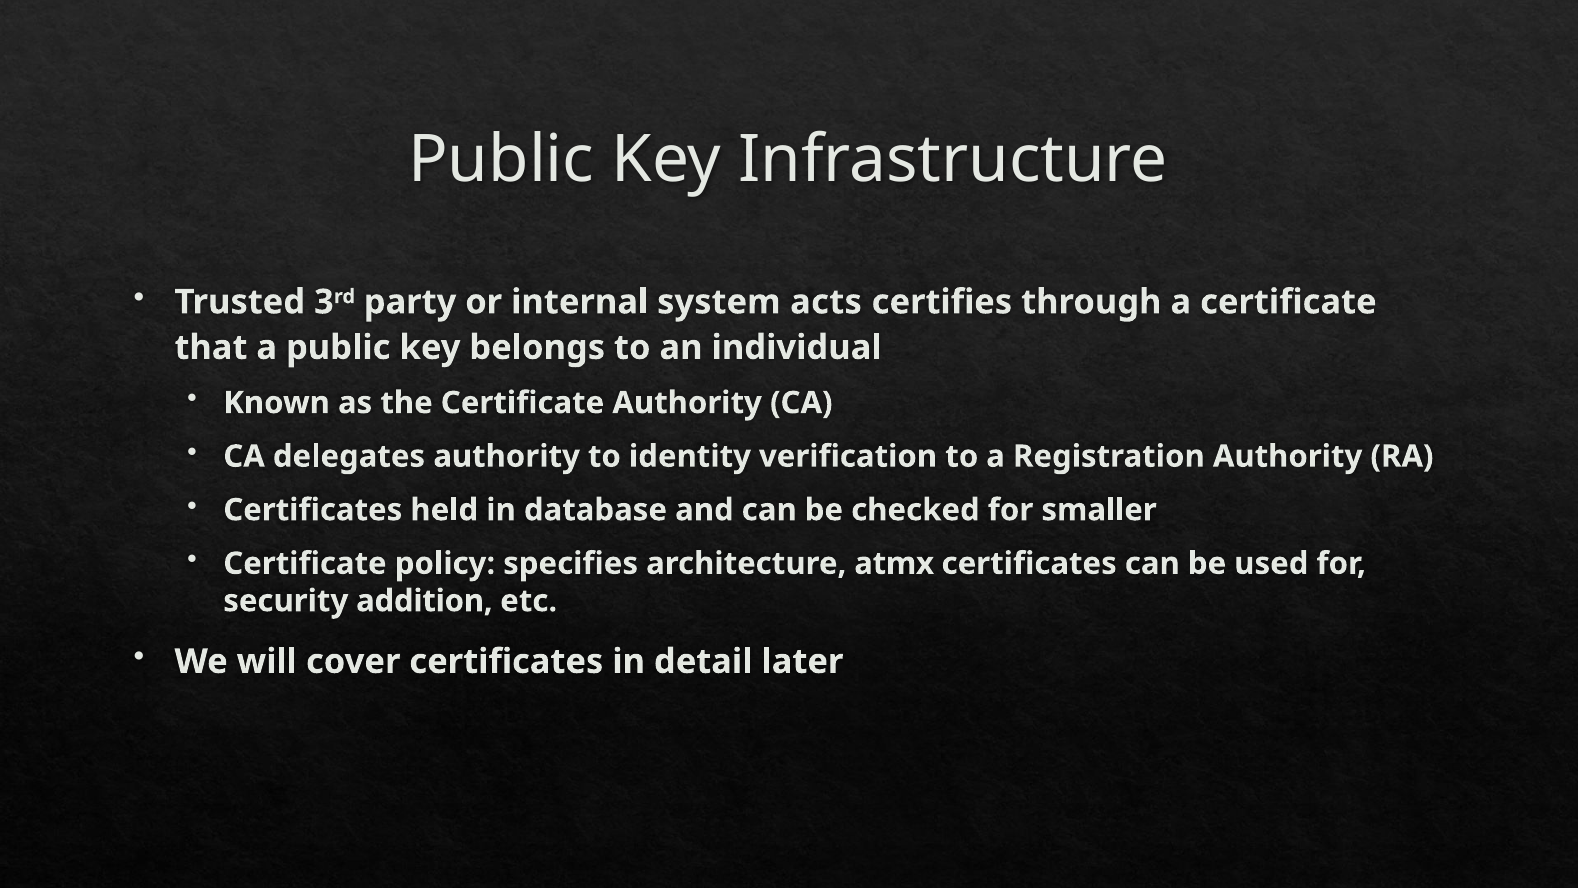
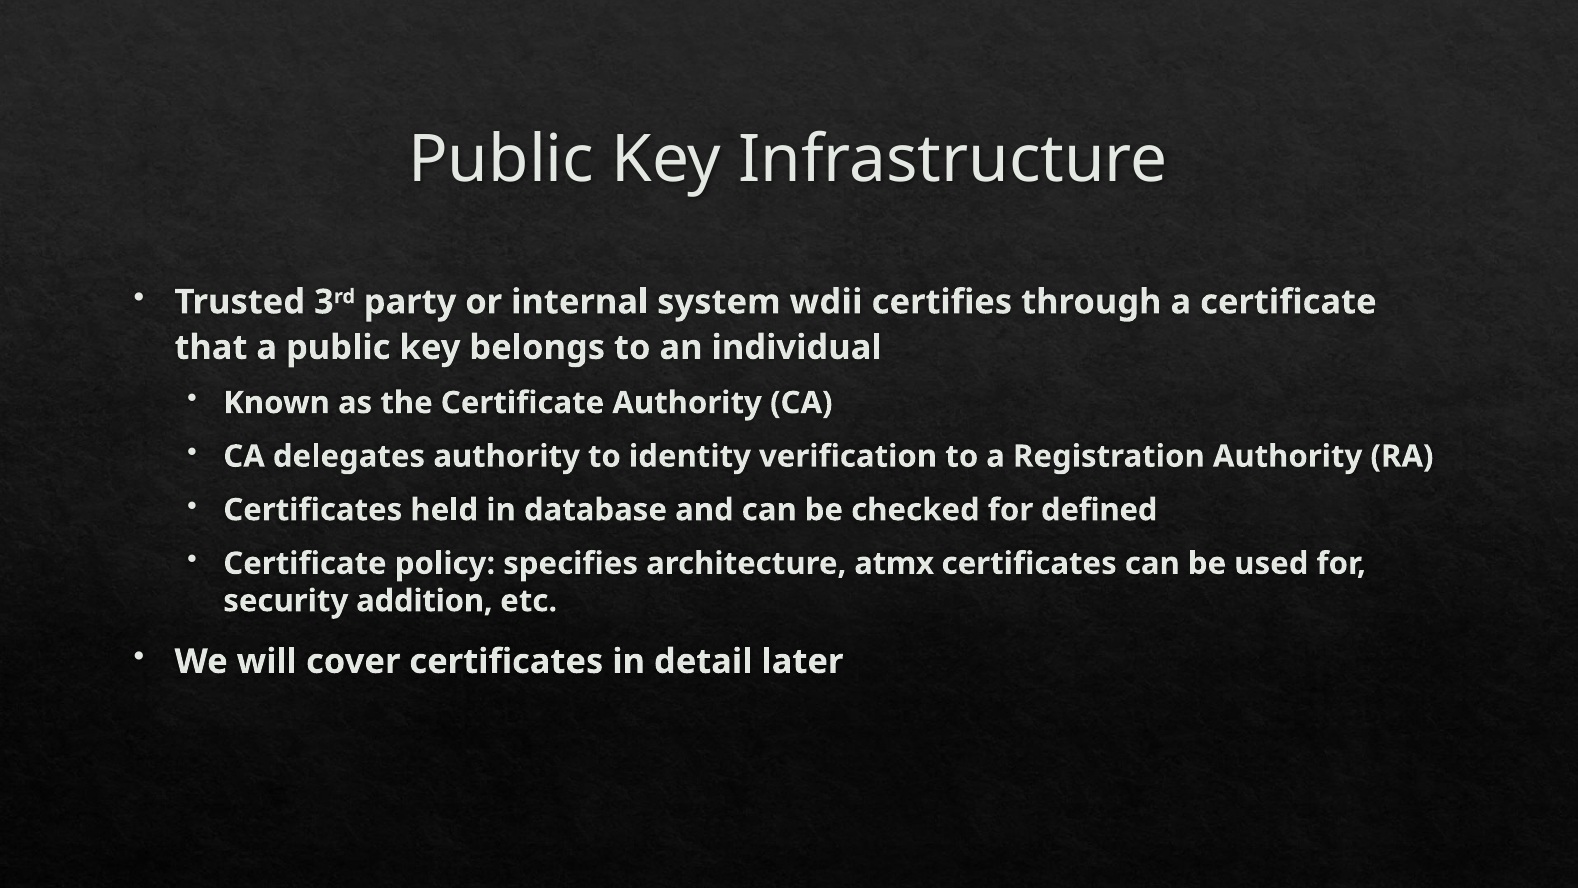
acts: acts -> wdii
smaller: smaller -> defined
